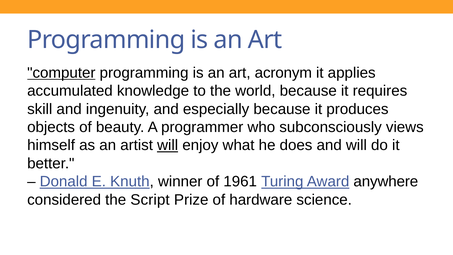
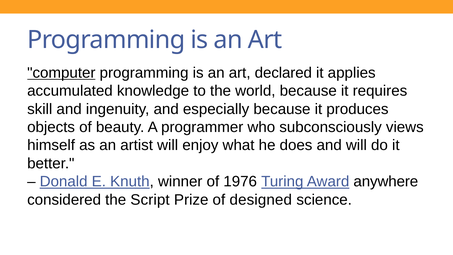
acronym: acronym -> declared
will at (168, 145) underline: present -> none
1961: 1961 -> 1976
hardware: hardware -> designed
